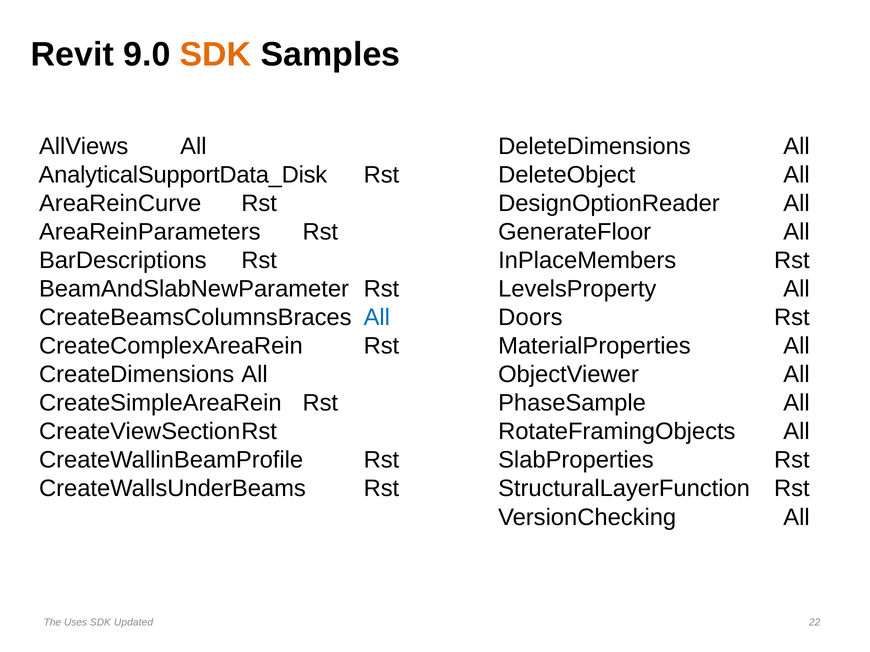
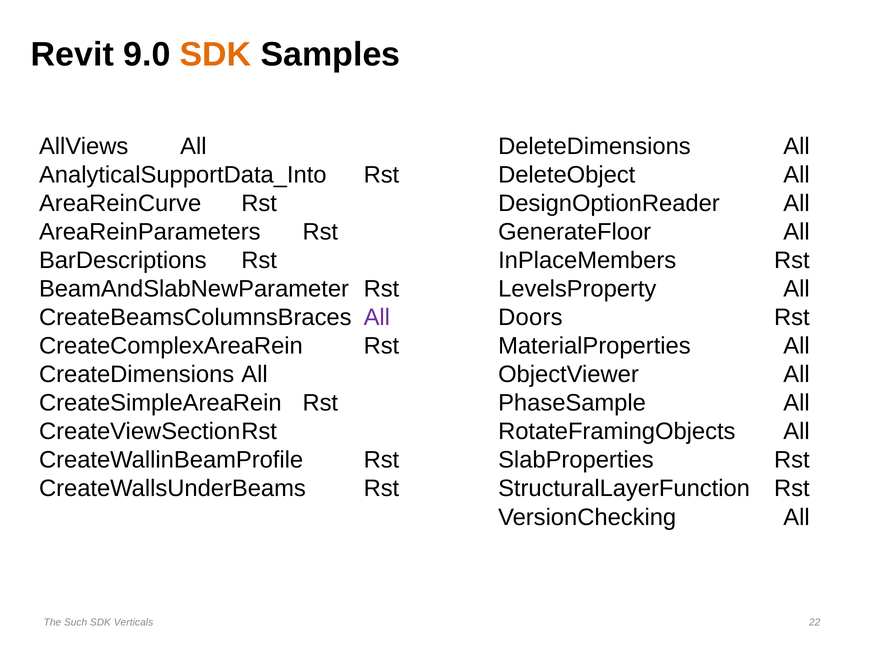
AnalyticalSupportData_Disk: AnalyticalSupportData_Disk -> AnalyticalSupportData_Into
All at (377, 318) colour: blue -> purple
Uses: Uses -> Such
Updated: Updated -> Verticals
